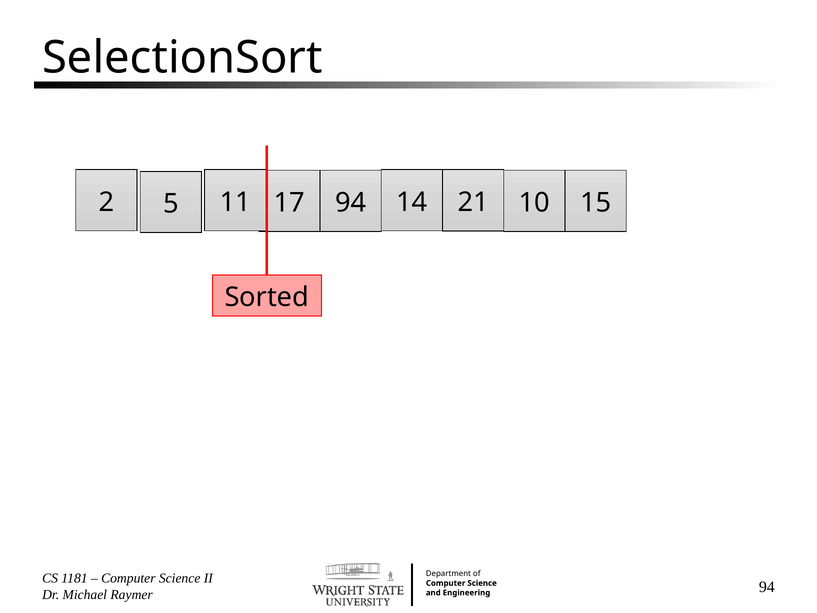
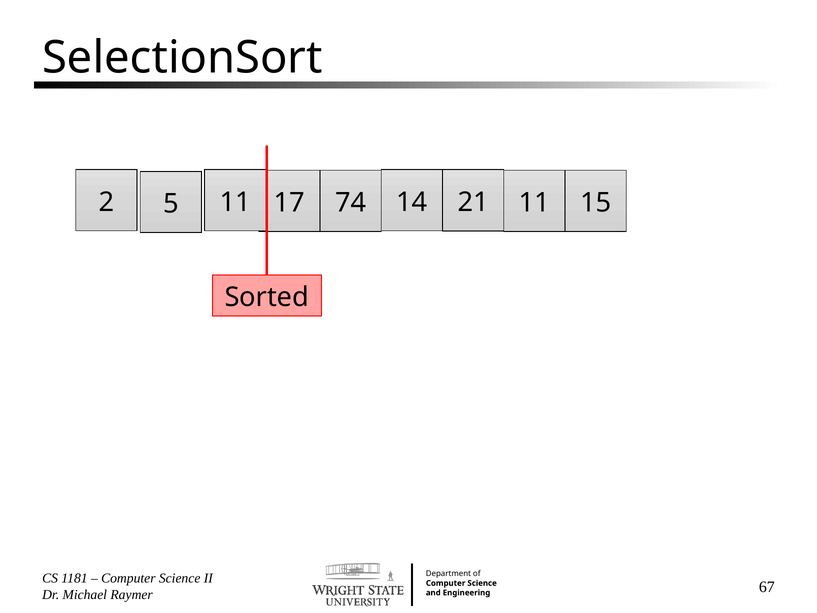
17 94: 94 -> 74
11 10: 10 -> 11
94 at (767, 587): 94 -> 67
